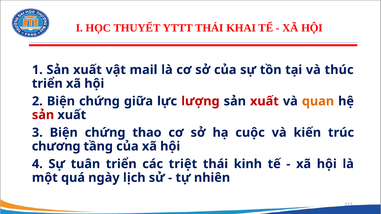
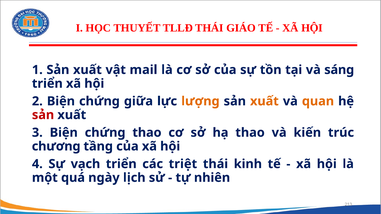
YTTT: YTTT -> TLLĐ
KHAI: KHAI -> GIÁO
thúc: thúc -> sáng
lượng colour: red -> orange
xuất at (264, 101) colour: red -> orange
hạ cuộc: cuộc -> thao
tuân: tuân -> vạch
